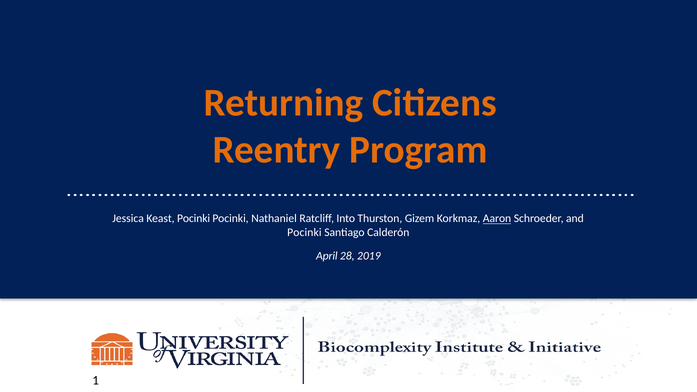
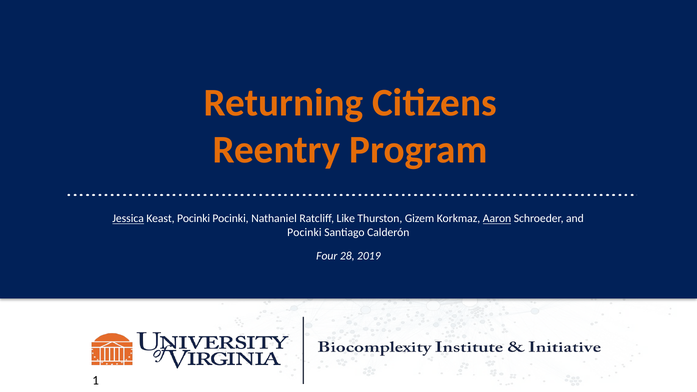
Jessica underline: none -> present
Into: Into -> Like
April: April -> Four
